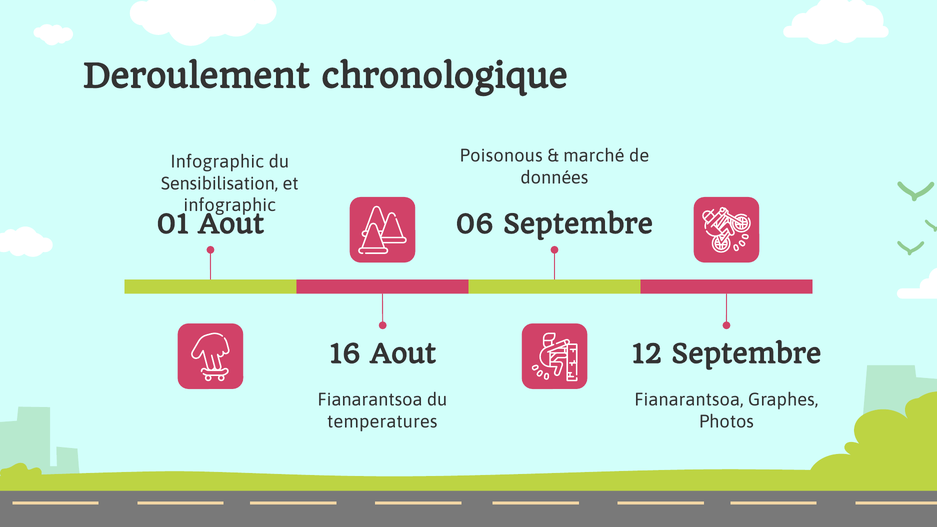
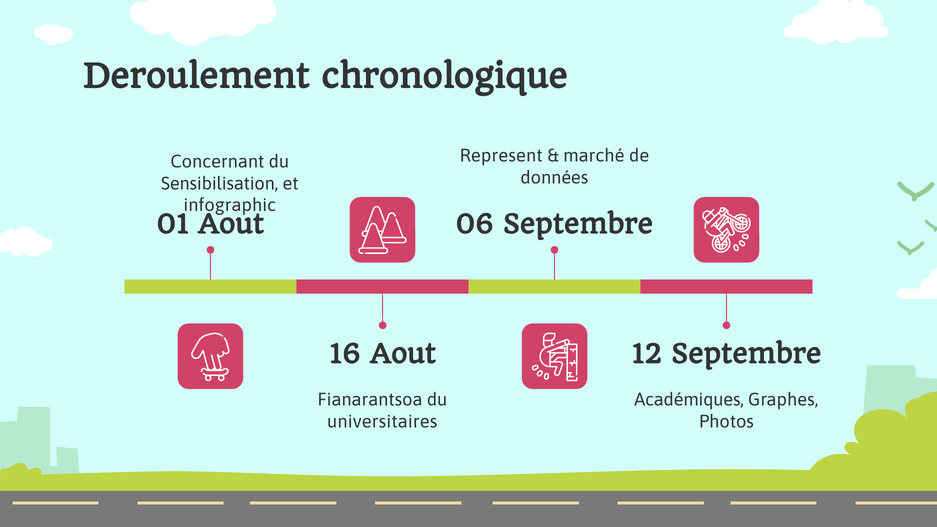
Poisonous: Poisonous -> Represent
Infographic at (217, 162): Infographic -> Concernant
Fianarantsoa at (689, 400): Fianarantsoa -> Académiques
temperatures: temperatures -> universitaires
